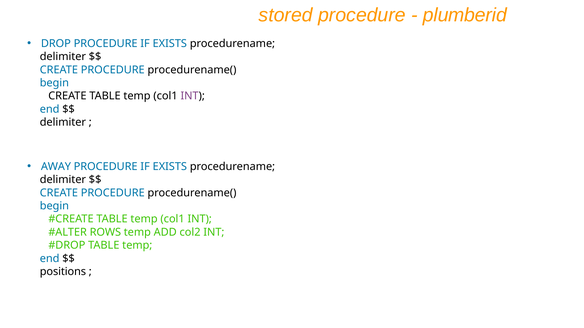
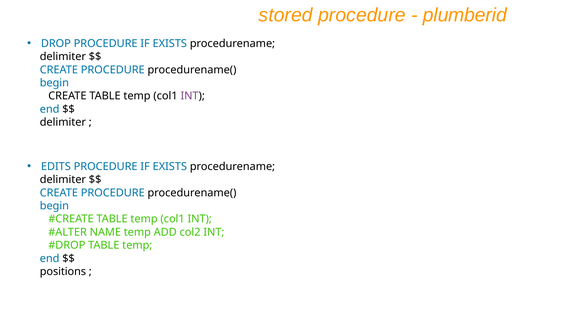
AWAY: AWAY -> EDITS
ROWS: ROWS -> NAME
